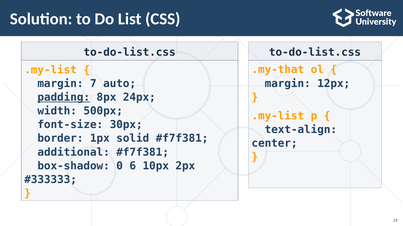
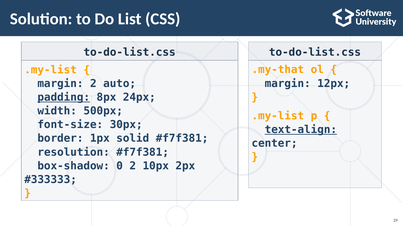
margin 7: 7 -> 2
text-align underline: none -> present
additional: additional -> resolution
0 6: 6 -> 2
